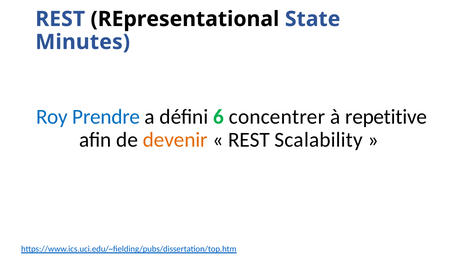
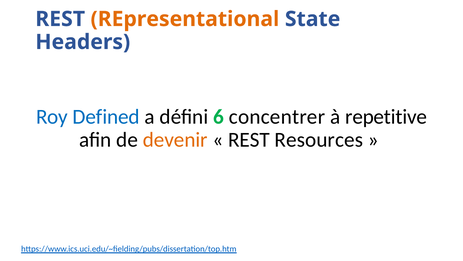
REpresentational colour: black -> orange
Minutes: Minutes -> Headers
Prendre: Prendre -> Defined
Scalability: Scalability -> Resources
